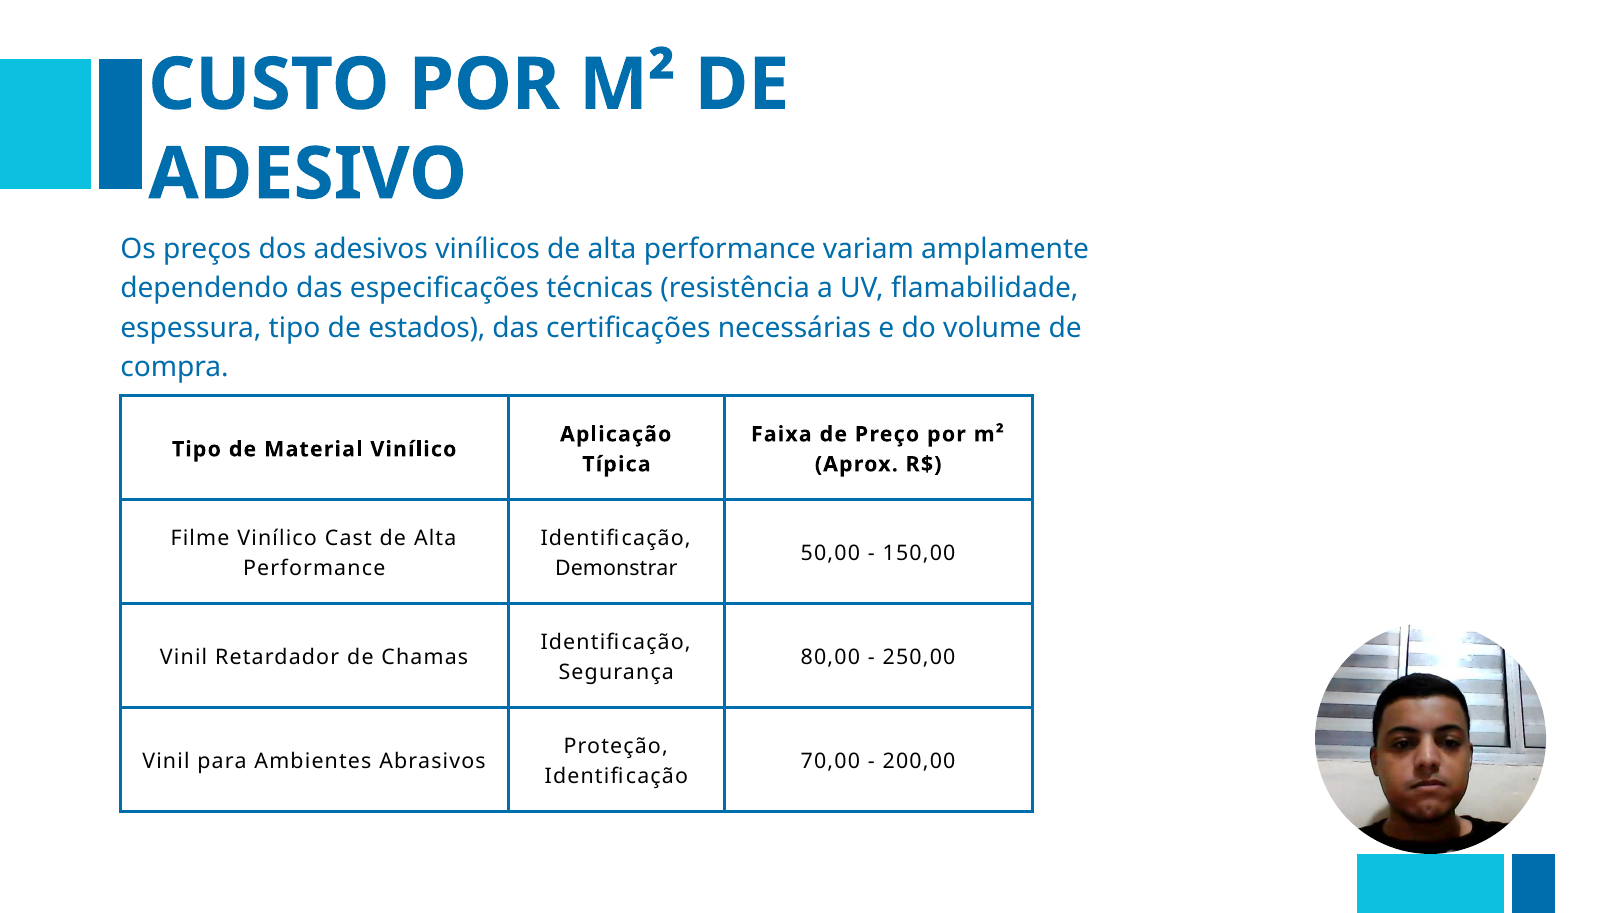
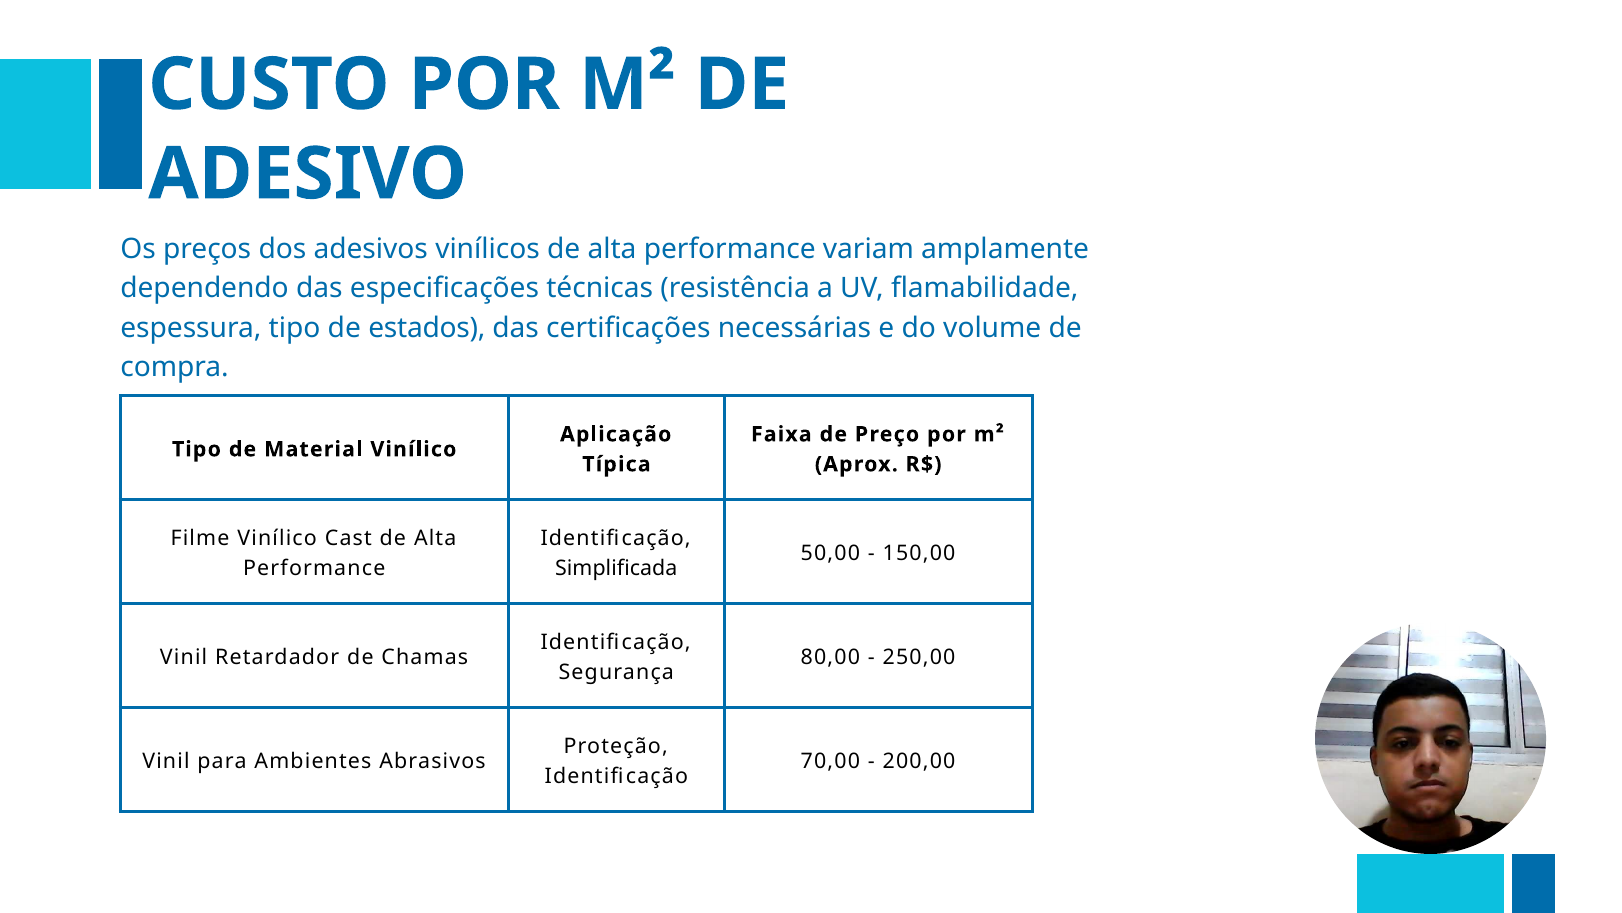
Demonstrar: Demonstrar -> Simplificada
